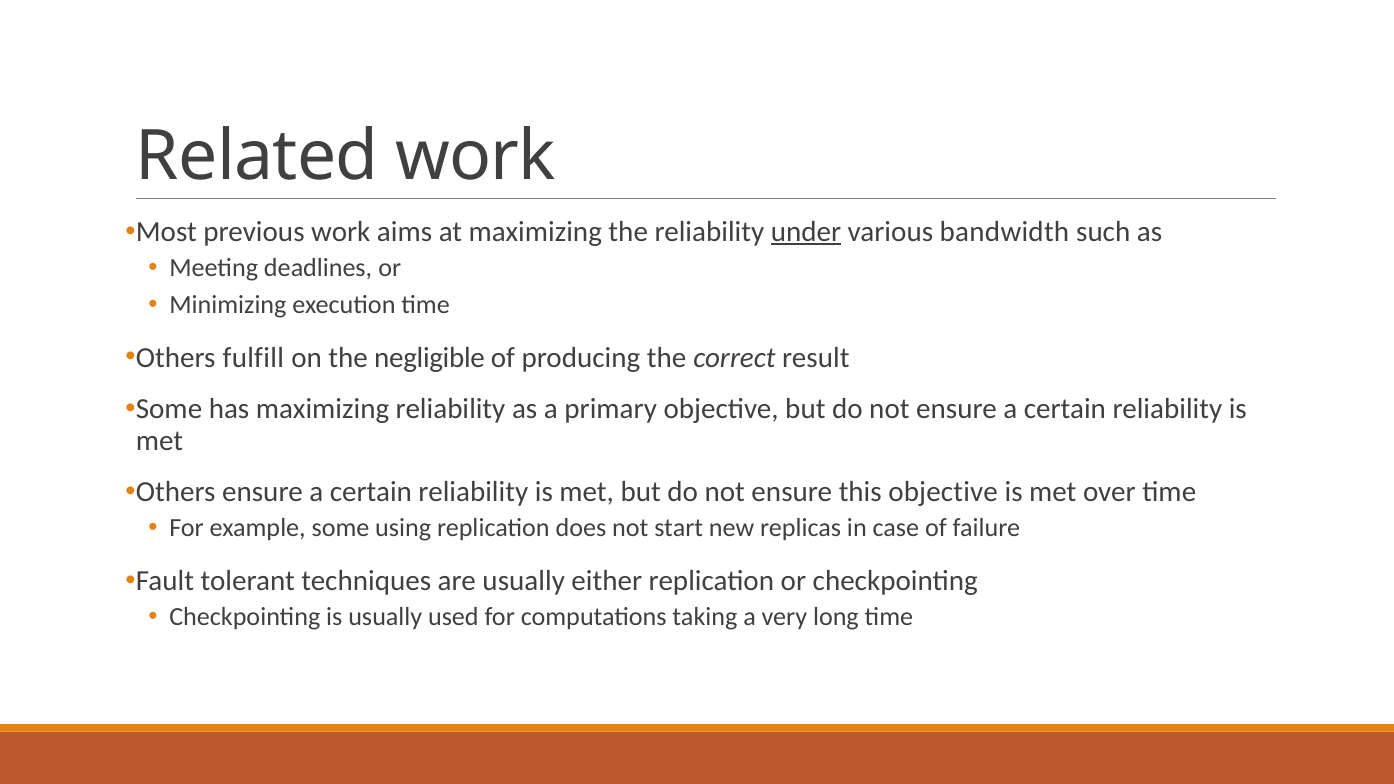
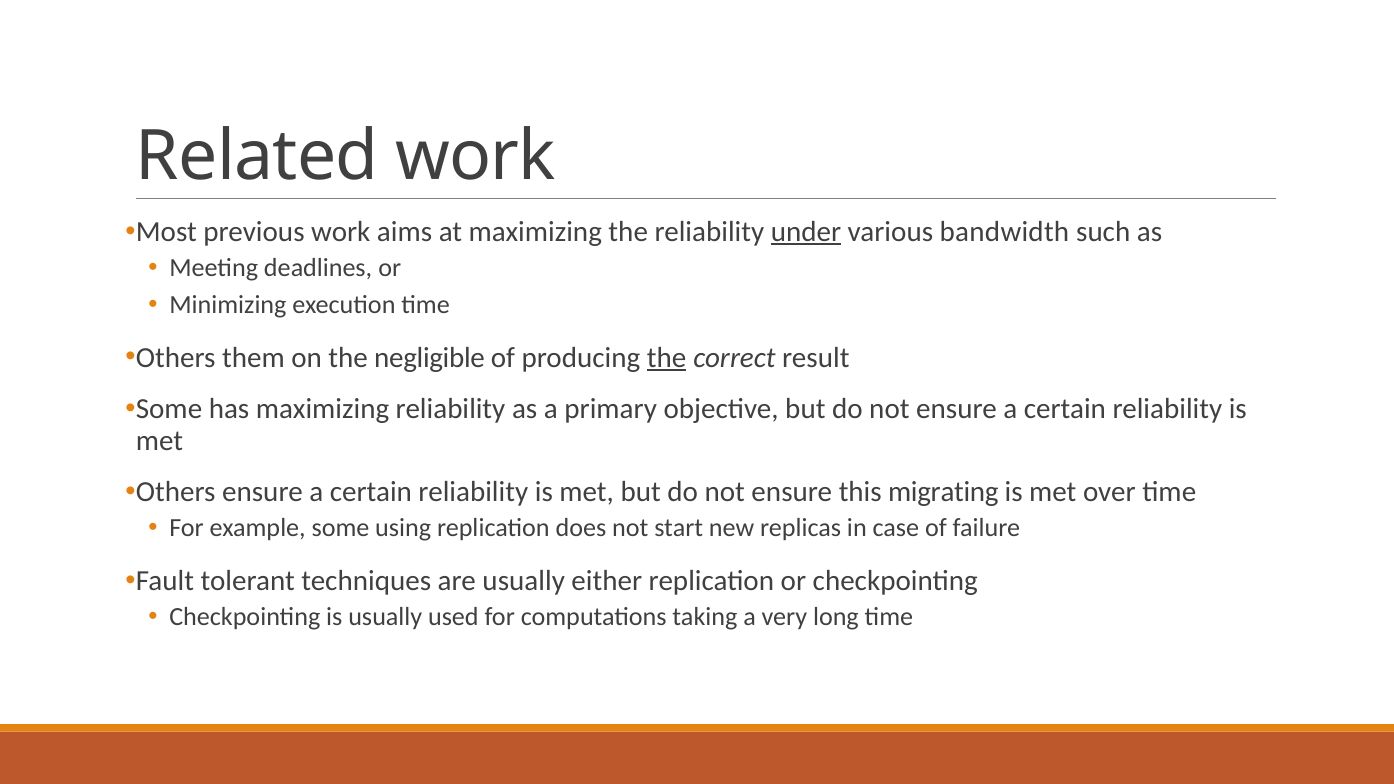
fulfill: fulfill -> them
the at (667, 357) underline: none -> present
this objective: objective -> migrating
